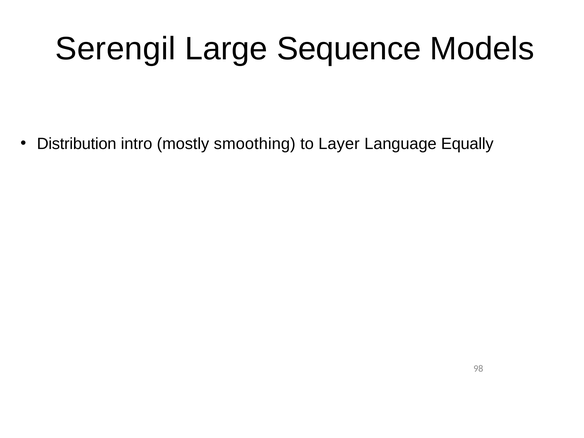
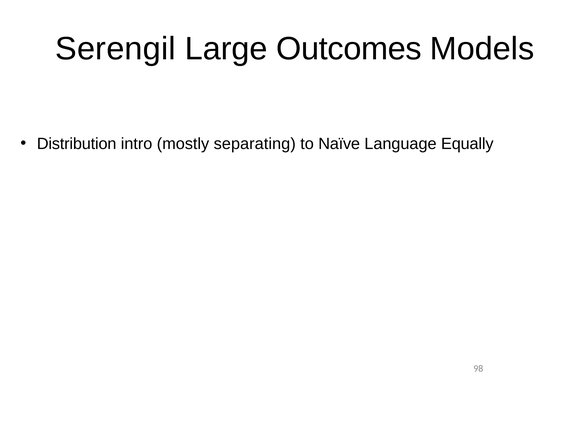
Sequence: Sequence -> Outcomes
smoothing: smoothing -> separating
Layer: Layer -> Naïve
